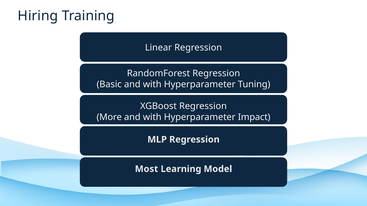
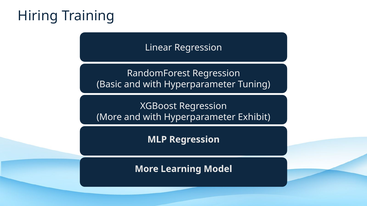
Impact: Impact -> Exhibit
Most at (147, 169): Most -> More
